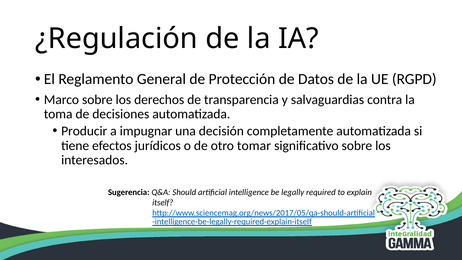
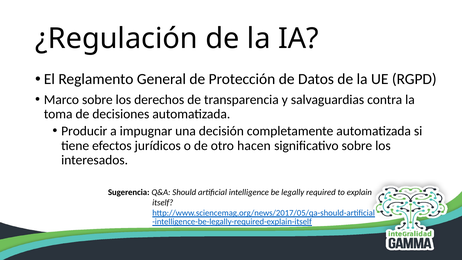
tomar: tomar -> hacen
